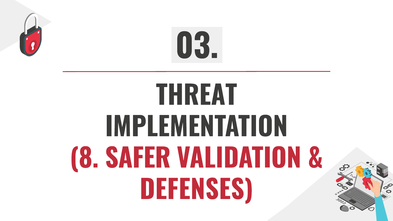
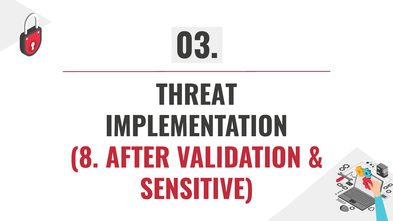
SAFER: SAFER -> AFTER
DEFENSES: DEFENSES -> SENSITIVE
